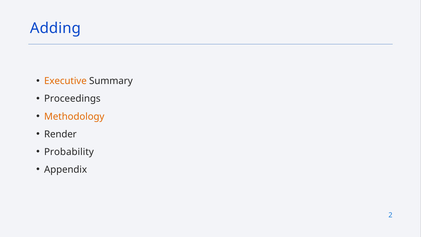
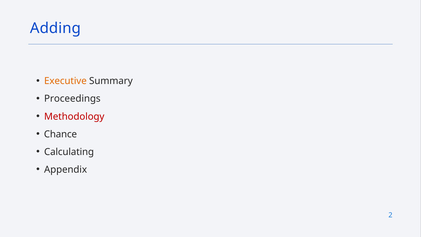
Methodology colour: orange -> red
Render: Render -> Chance
Probability: Probability -> Calculating
